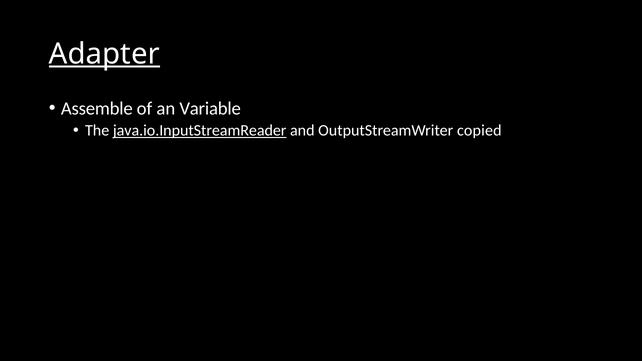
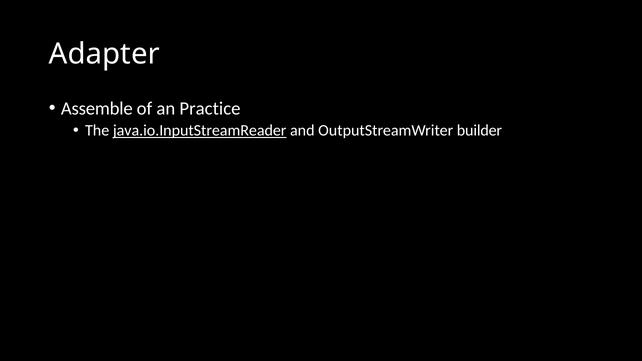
Adapter underline: present -> none
Variable: Variable -> Practice
copied: copied -> builder
